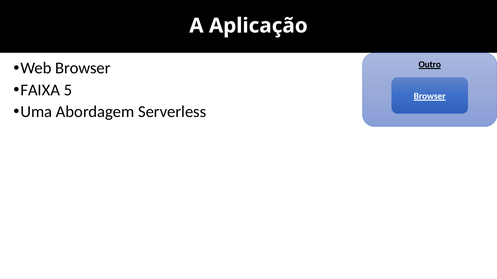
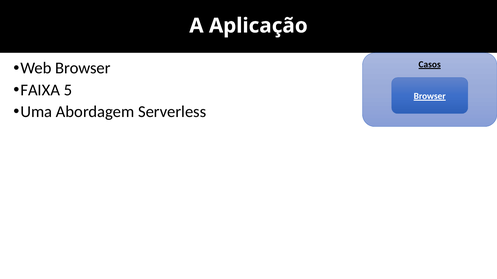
Outro: Outro -> Casos
